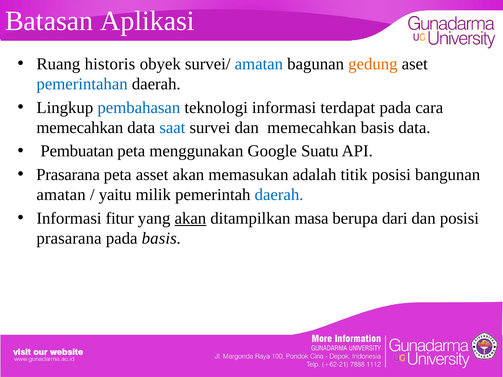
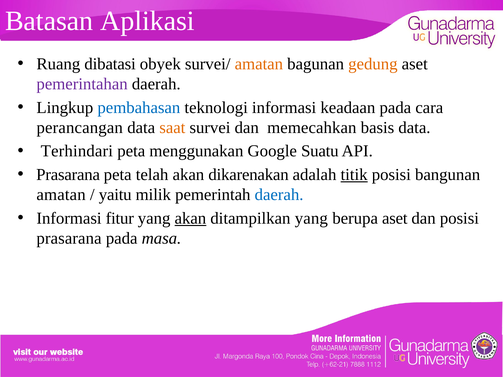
historis: historis -> dibatasi
amatan at (259, 64) colour: blue -> orange
pemerintahan colour: blue -> purple
terdapat: terdapat -> keadaan
memecahkan at (80, 128): memecahkan -> perancangan
saat colour: blue -> orange
Pembuatan: Pembuatan -> Terhindari
asset: asset -> telah
memasukan: memasukan -> dikarenakan
titik underline: none -> present
ditampilkan masa: masa -> yang
berupa dari: dari -> aset
pada basis: basis -> masa
